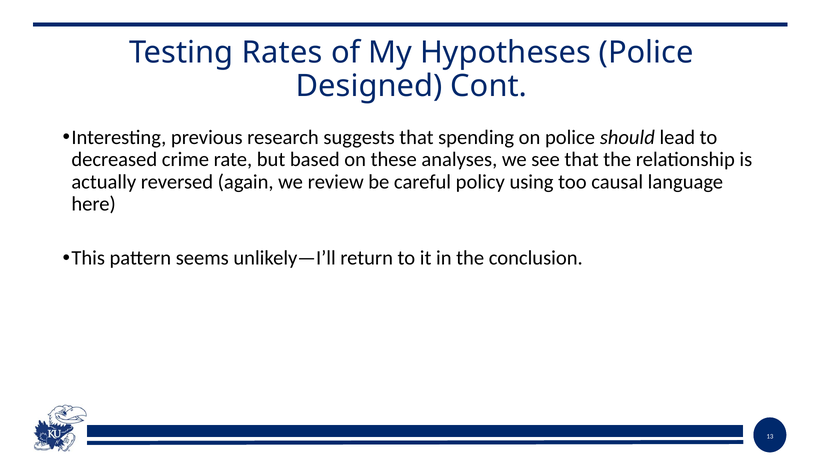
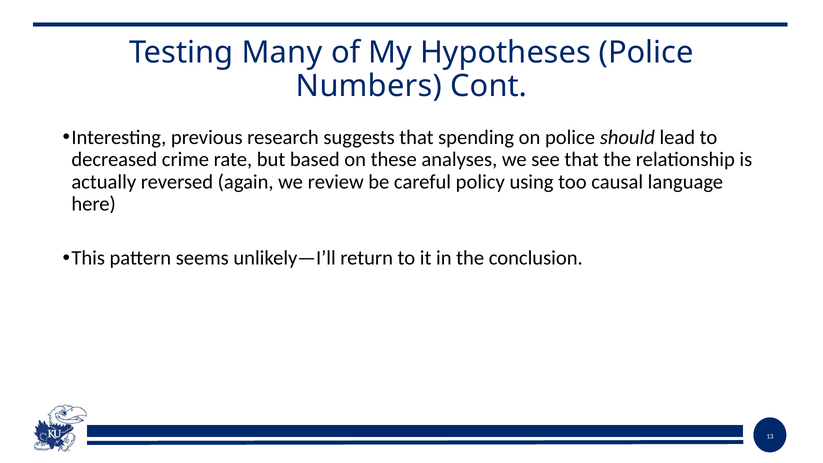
Rates: Rates -> Many
Designed: Designed -> Numbers
